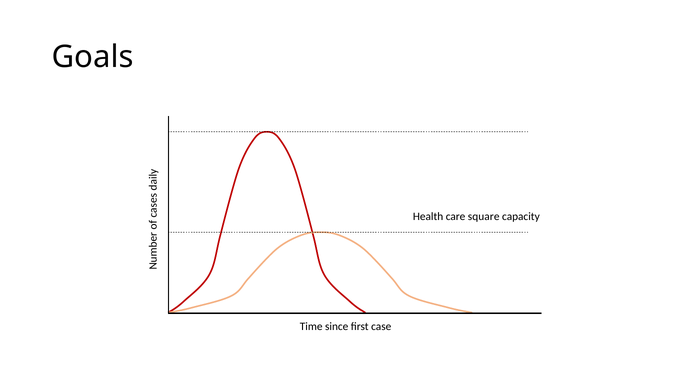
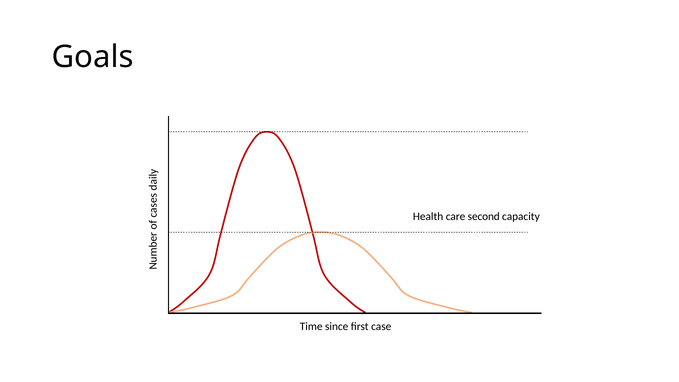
square: square -> second
